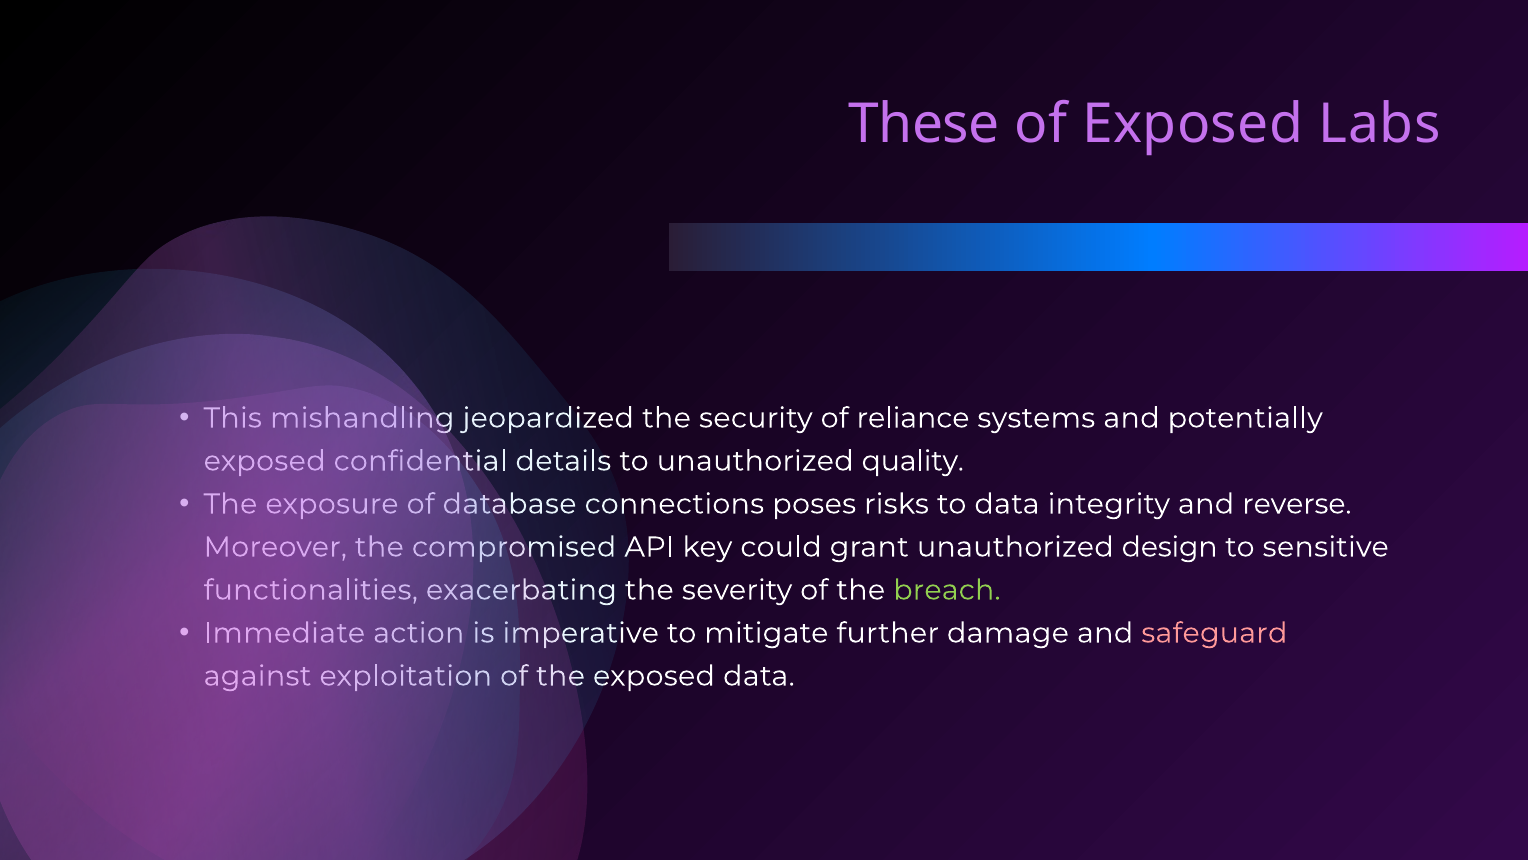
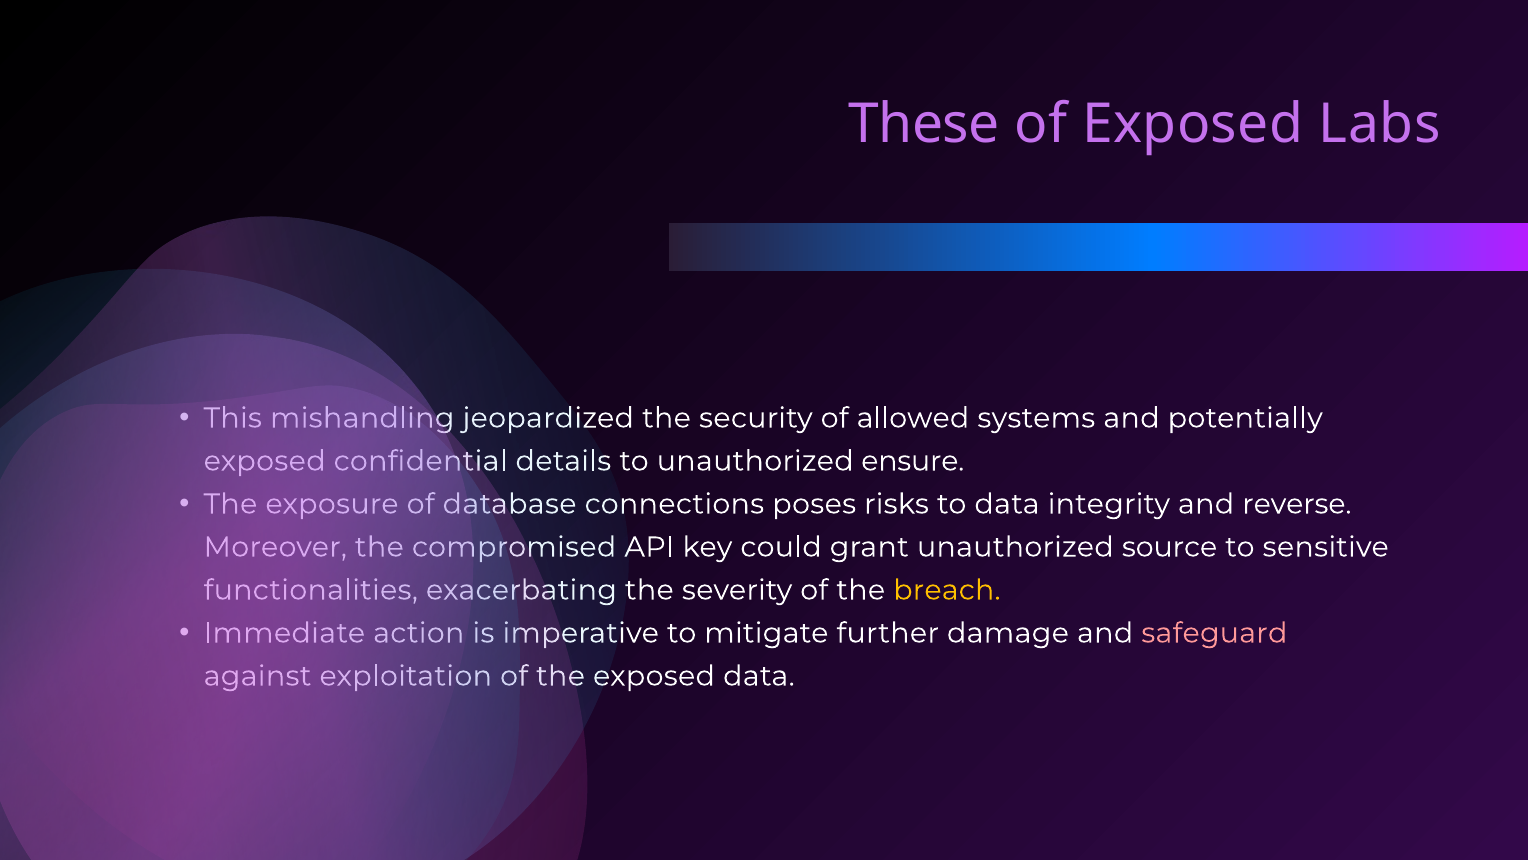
reliance: reliance -> allowed
quality: quality -> ensure
design: design -> source
breach colour: light green -> yellow
